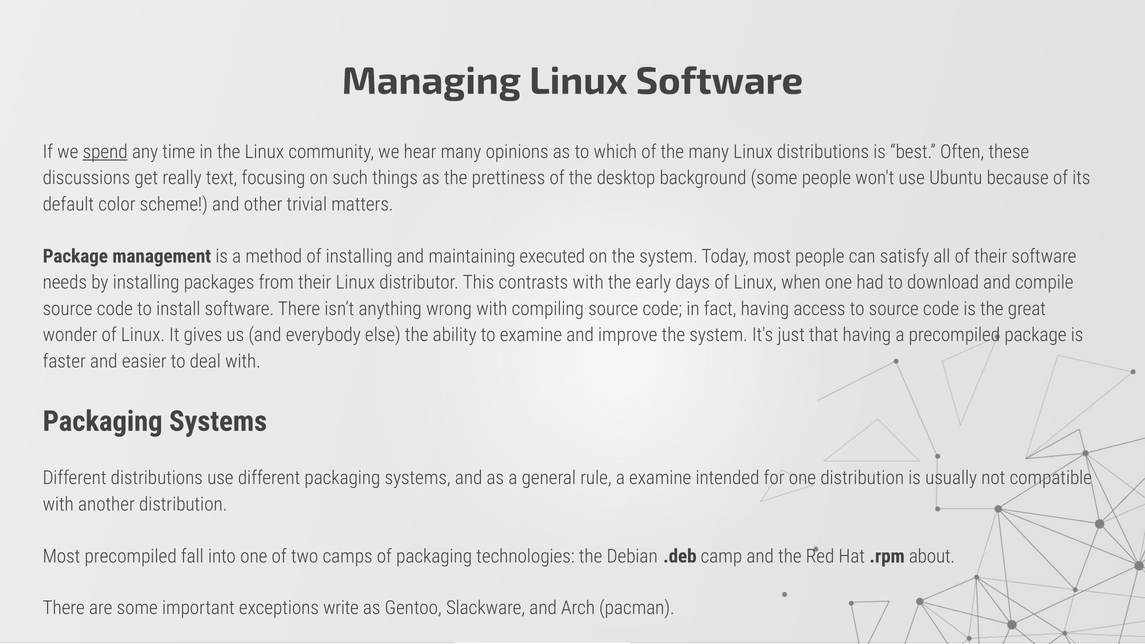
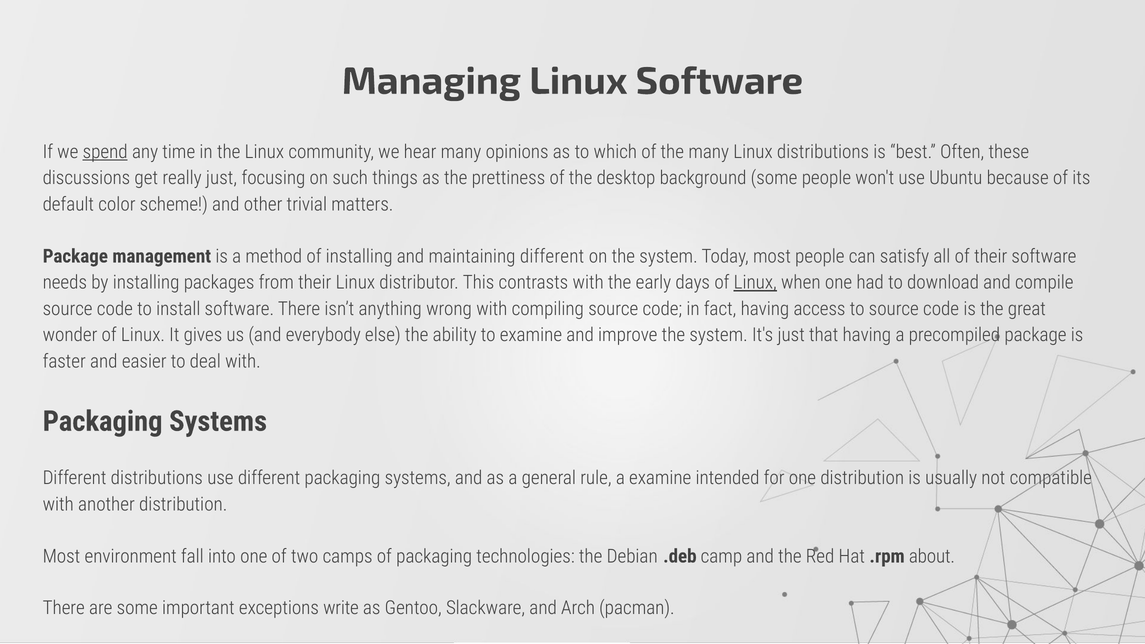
really text: text -> just
maintaining executed: executed -> different
Linux at (755, 283) underline: none -> present
Most precompiled: precompiled -> environment
